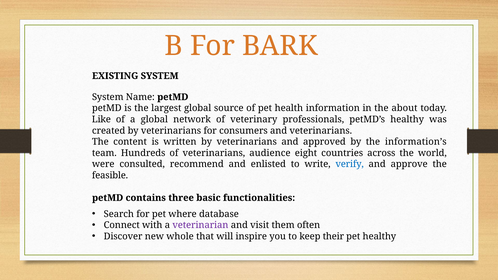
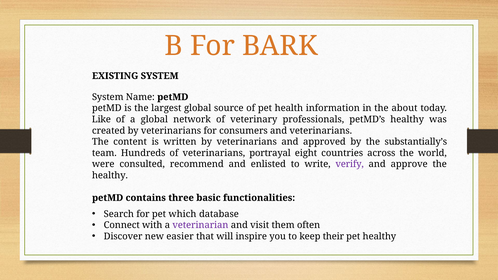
information’s: information’s -> substantially’s
audience: audience -> portrayal
verify colour: blue -> purple
feasible at (110, 175): feasible -> healthy
where: where -> which
whole: whole -> easier
